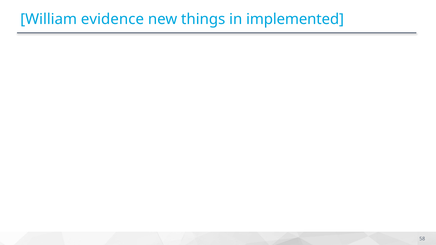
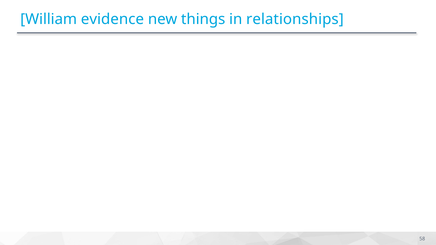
implemented: implemented -> relationships
